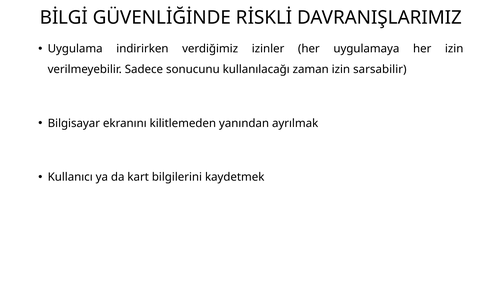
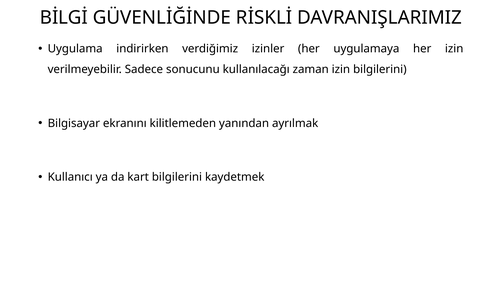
izin sarsabilir: sarsabilir -> bilgilerini
